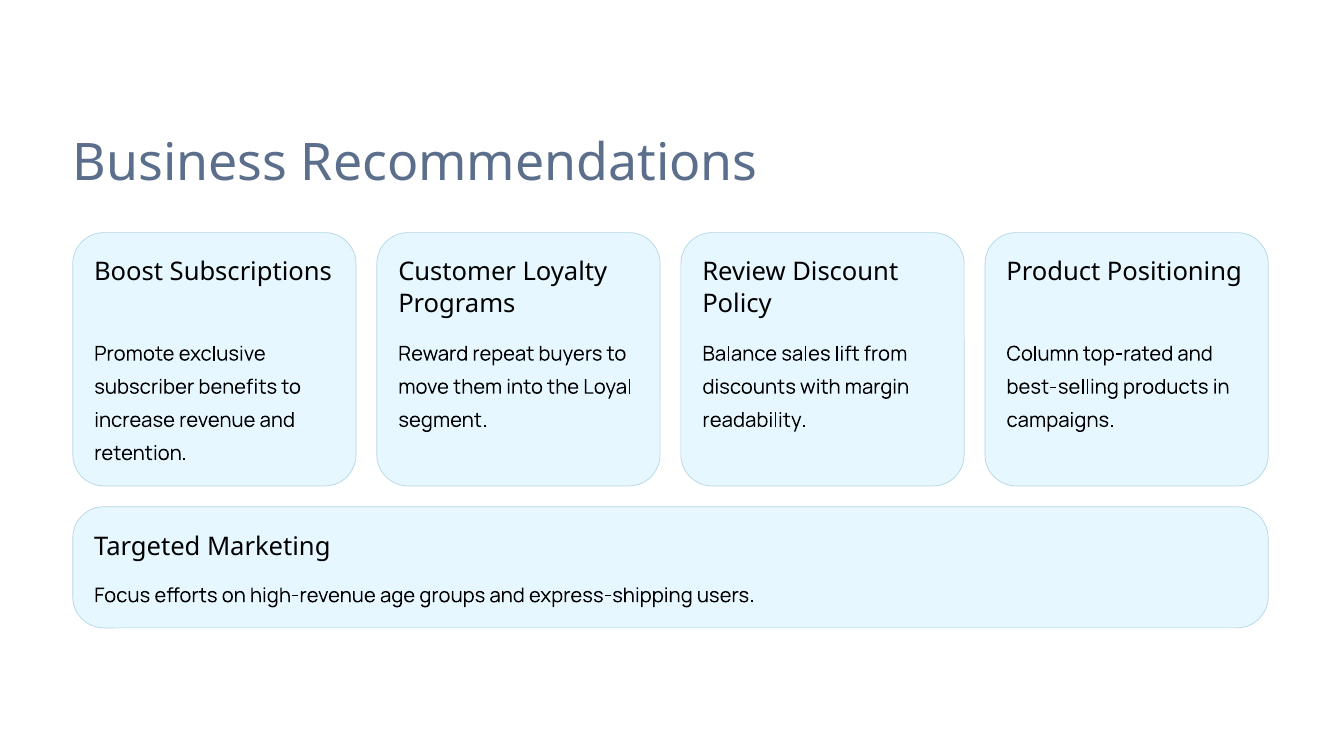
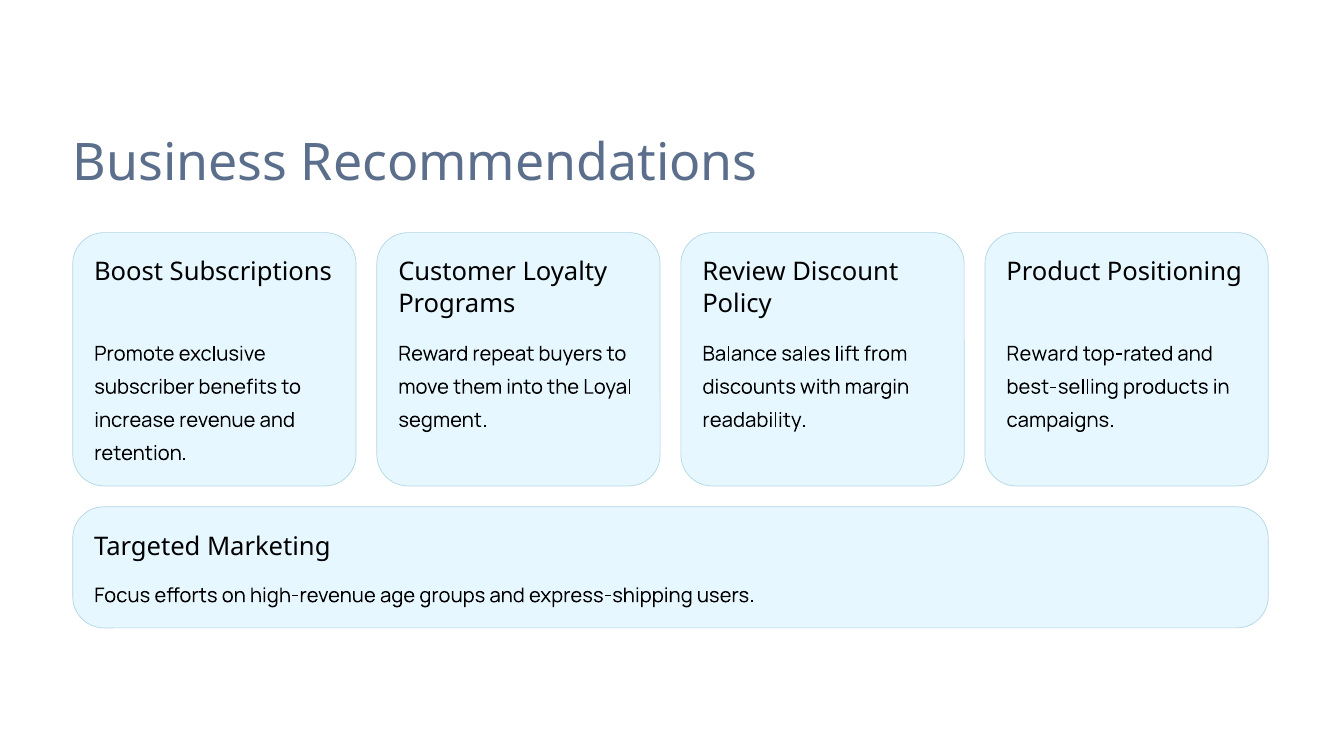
Column at (1043, 354): Column -> Reward
